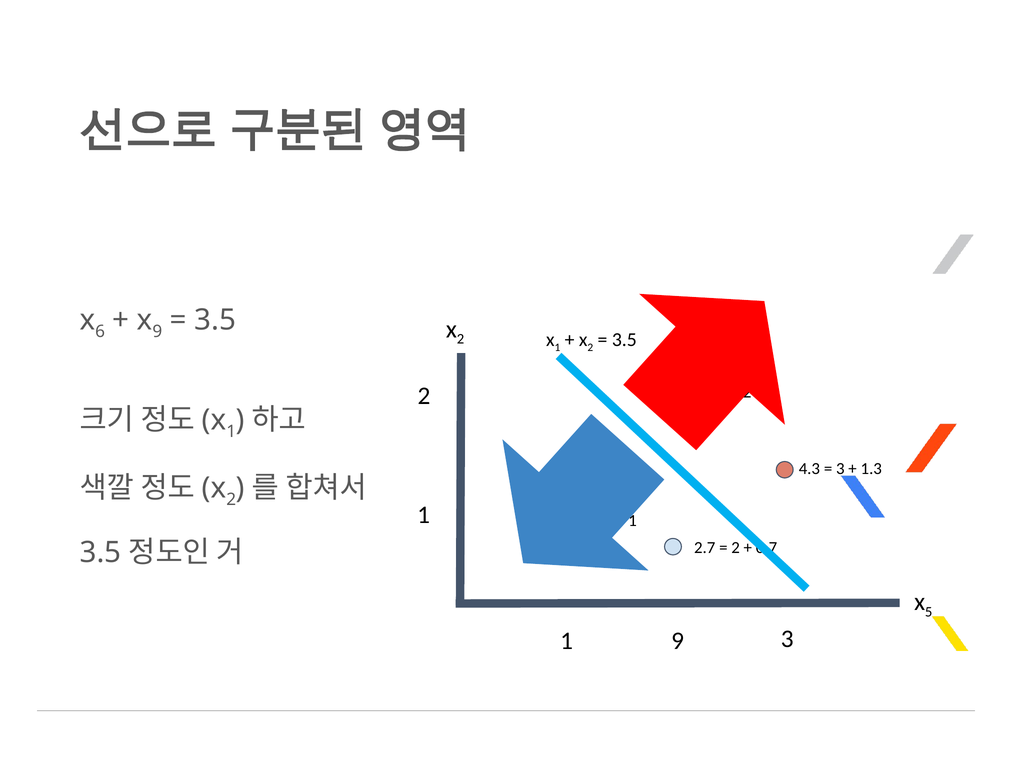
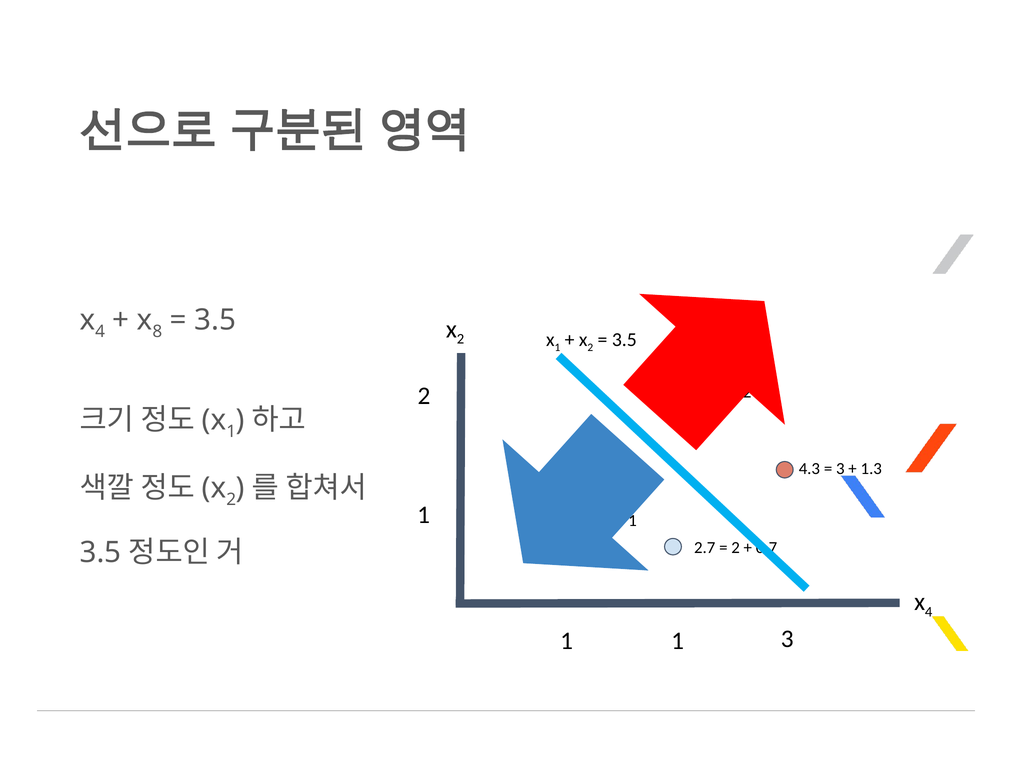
6 at (100, 331): 6 -> 4
9 at (157, 331): 9 -> 8
5 at (929, 612): 5 -> 4
1 9: 9 -> 1
